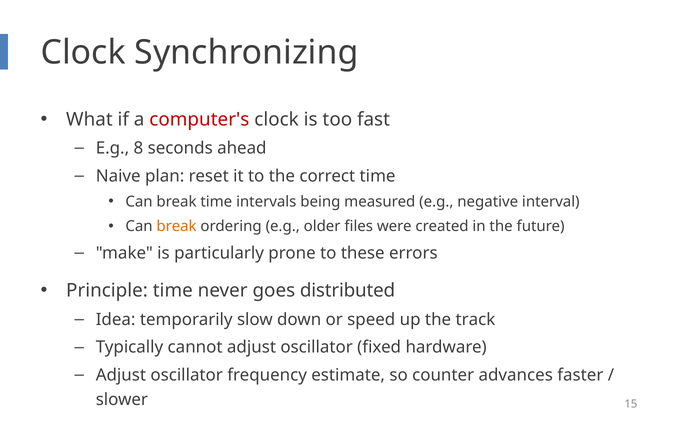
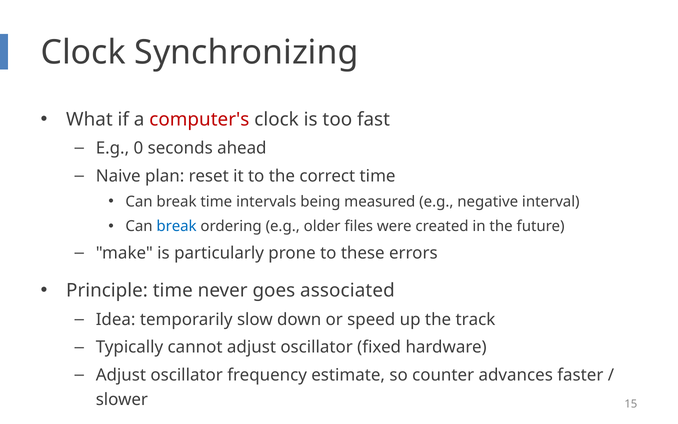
8: 8 -> 0
break at (177, 226) colour: orange -> blue
distributed: distributed -> associated
